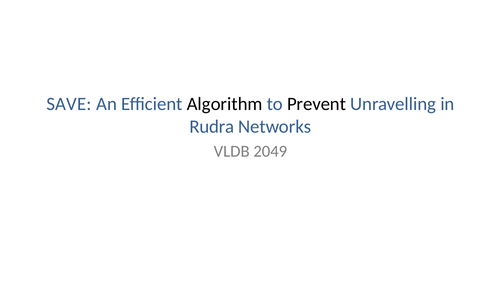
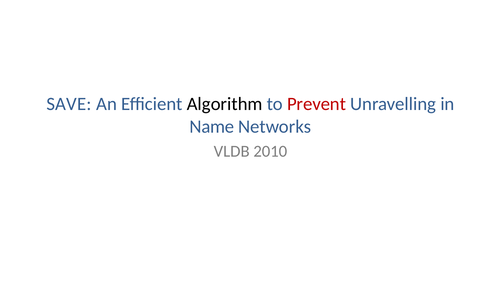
Prevent colour: black -> red
Rudra: Rudra -> Name
2049: 2049 -> 2010
